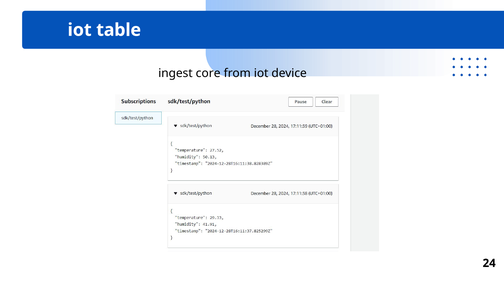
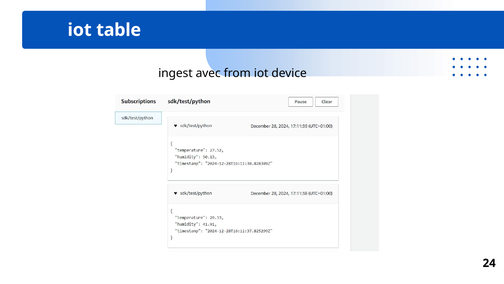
core: core -> avec
